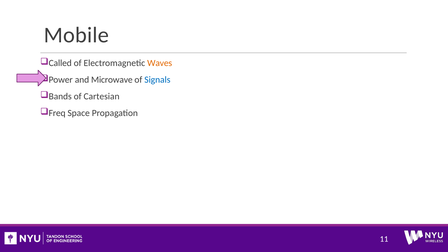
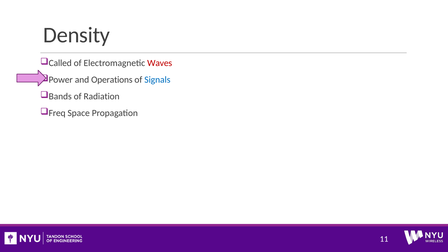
Mobile: Mobile -> Density
Waves colour: orange -> red
Microwave: Microwave -> Operations
Cartesian: Cartesian -> Radiation
